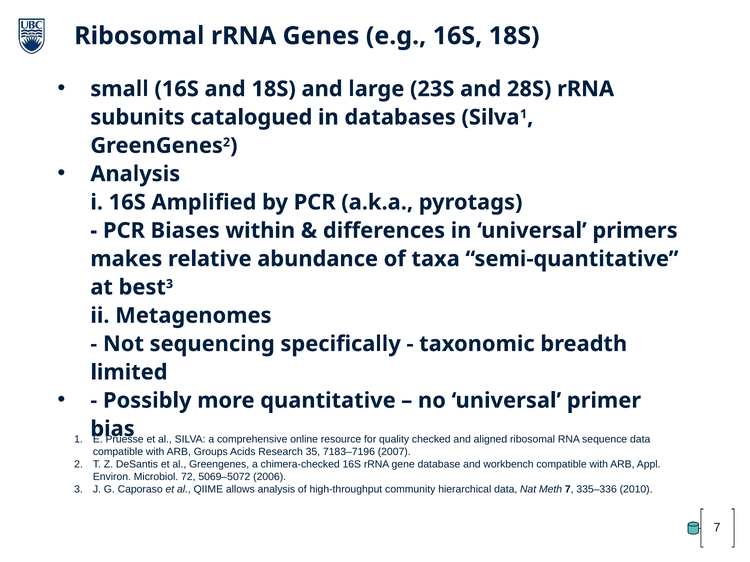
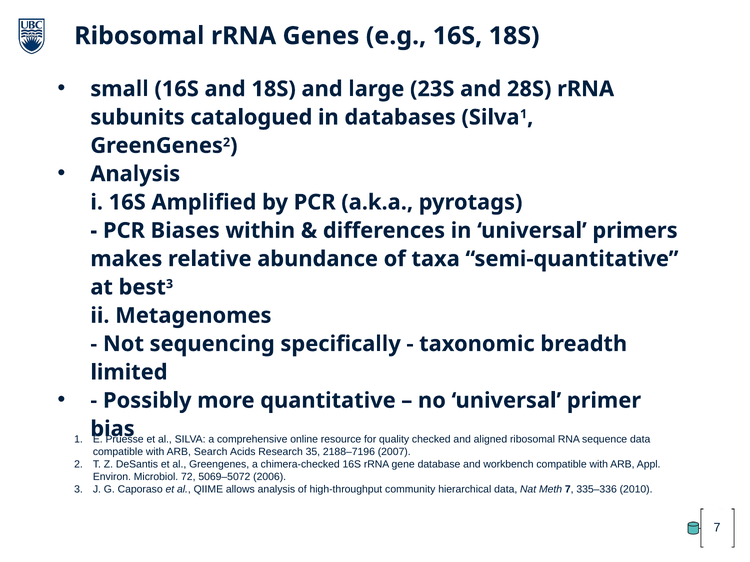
Groups: Groups -> Search
7183–7196: 7183–7196 -> 2188–7196
